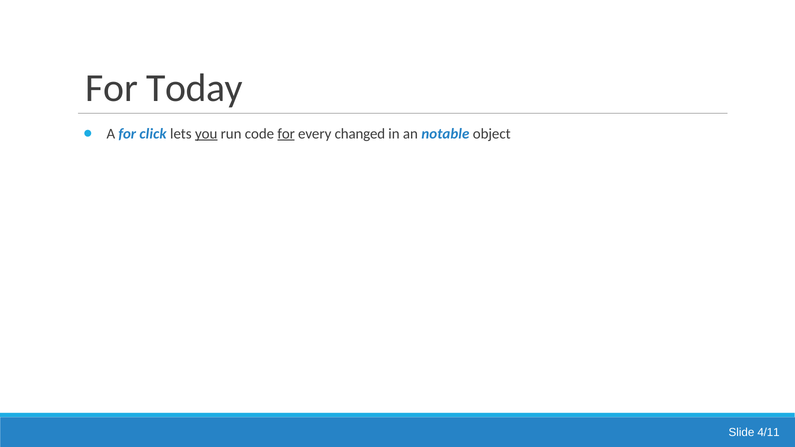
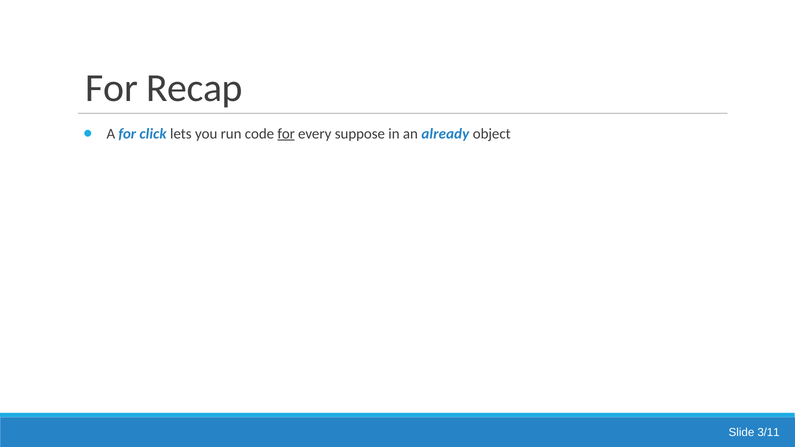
Today: Today -> Recap
you underline: present -> none
changed: changed -> suppose
notable: notable -> already
4/11: 4/11 -> 3/11
